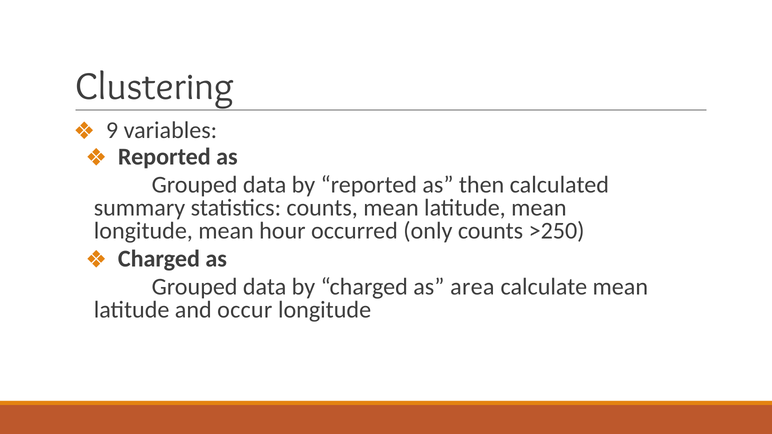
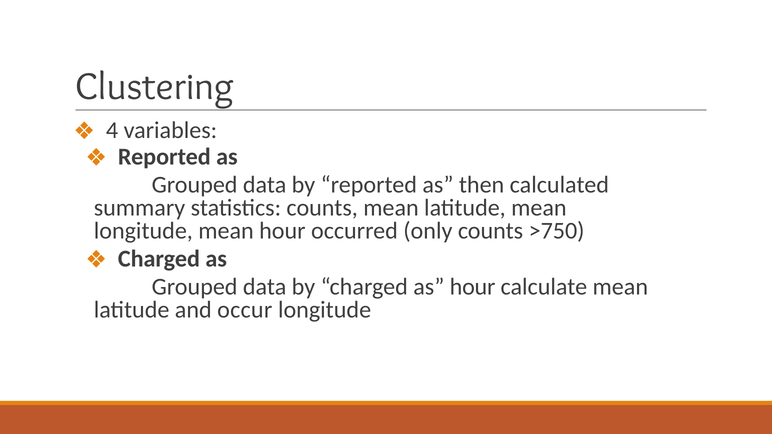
9: 9 -> 4
>250: >250 -> >750
as area: area -> hour
